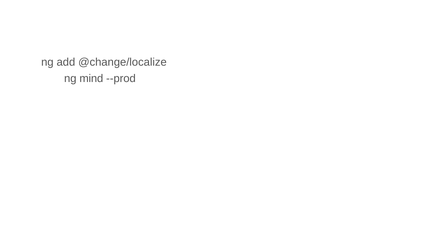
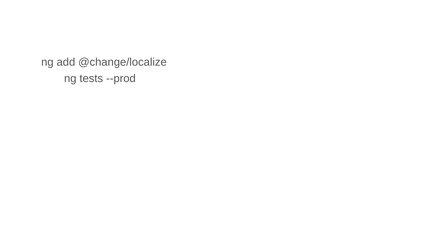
mind: mind -> tests
